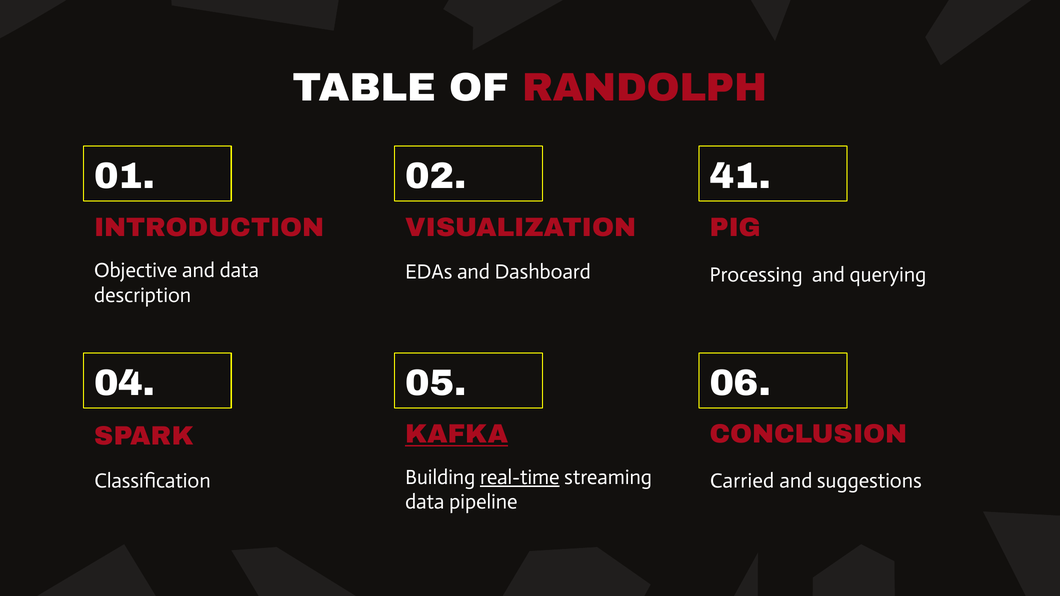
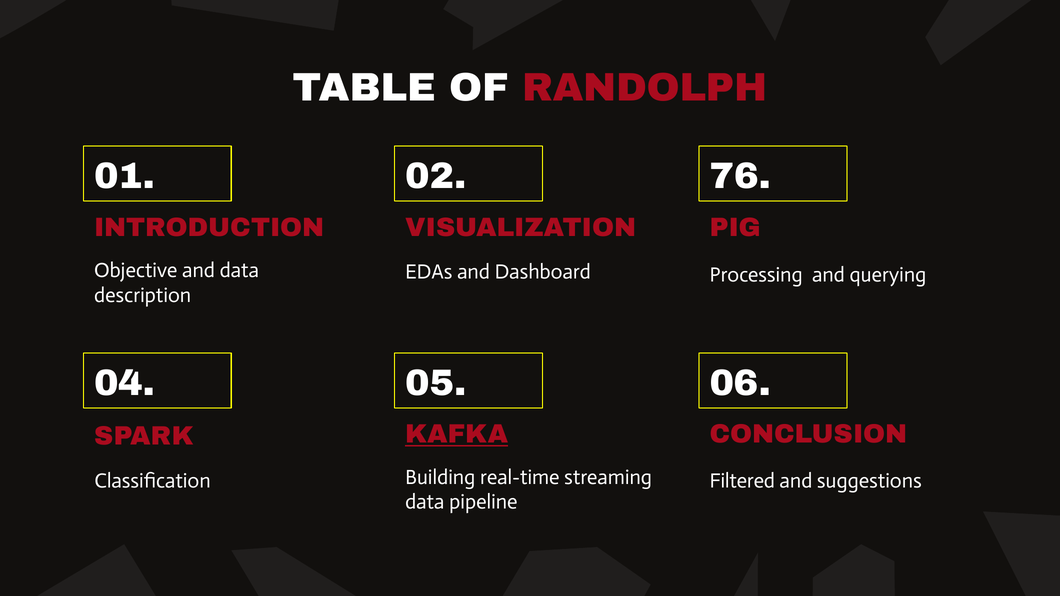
41: 41 -> 76
real-time underline: present -> none
Carried: Carried -> Filtered
